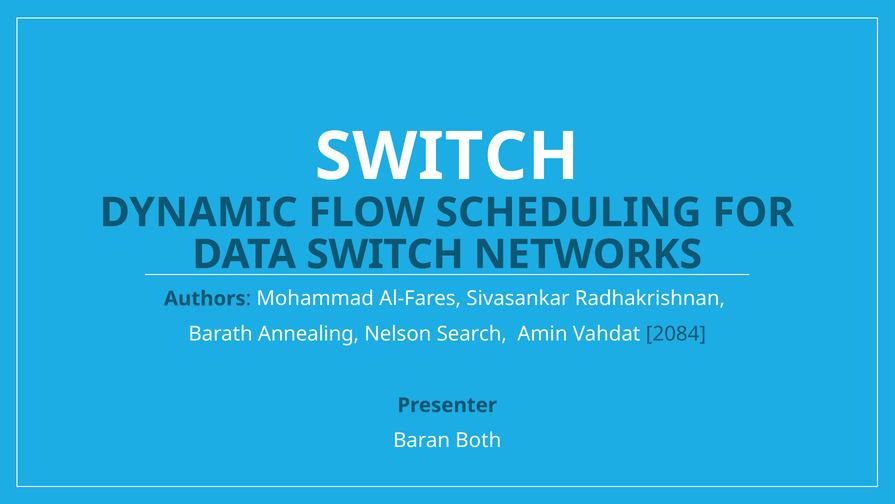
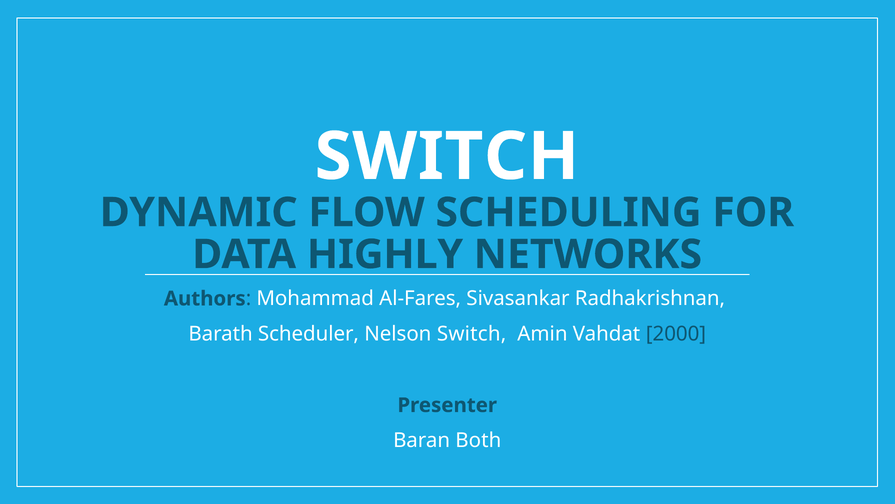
DATA SWITCH: SWITCH -> HIGHLY
Annealing: Annealing -> Scheduler
Nelson Search: Search -> Switch
2084: 2084 -> 2000
